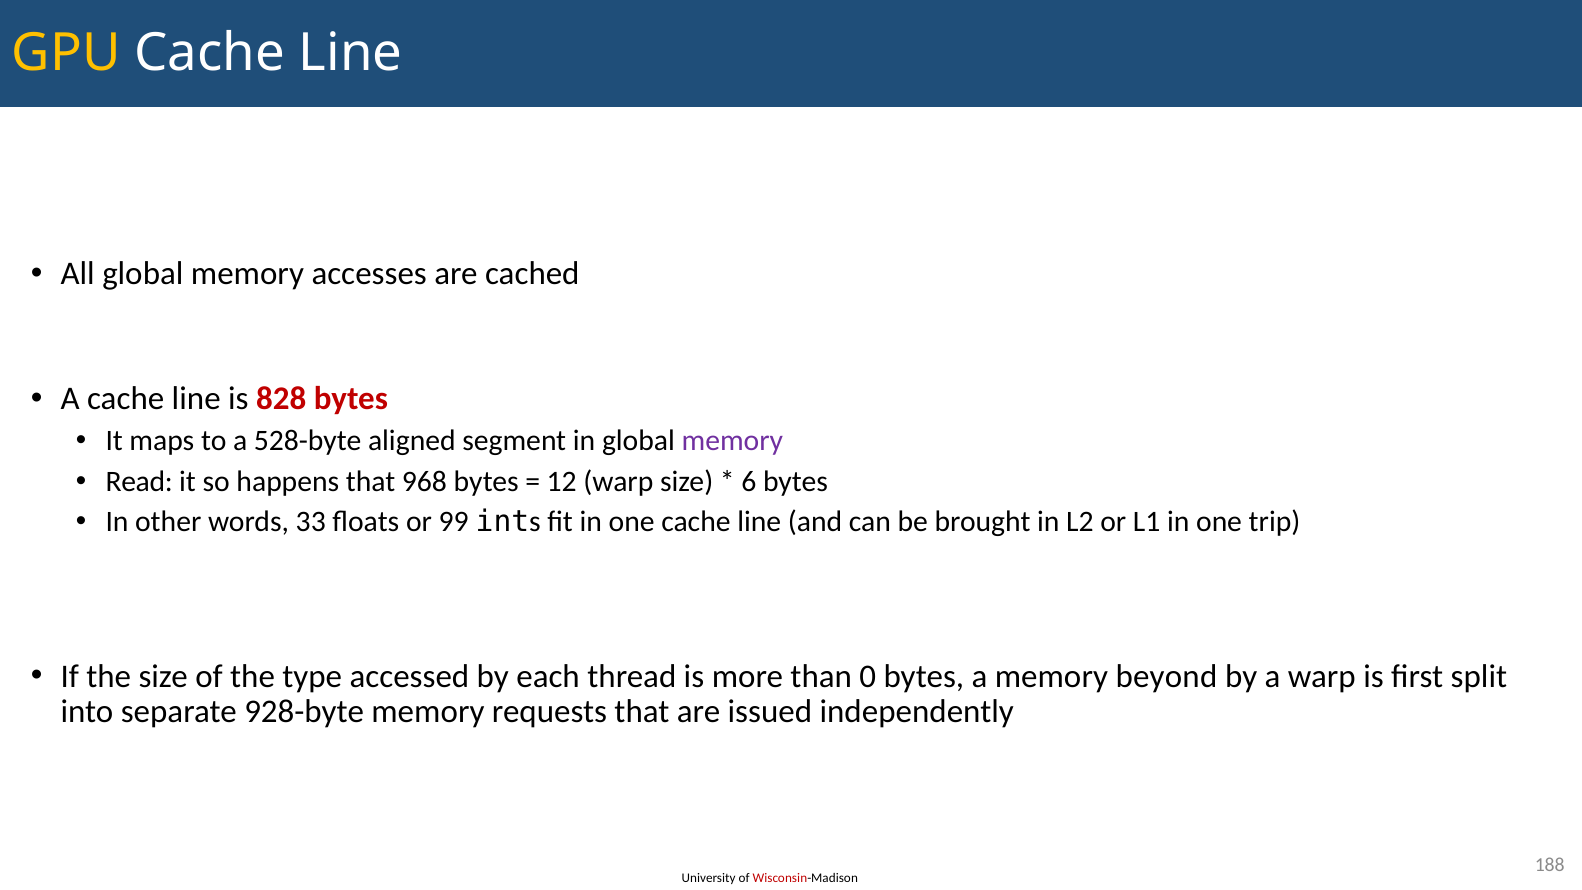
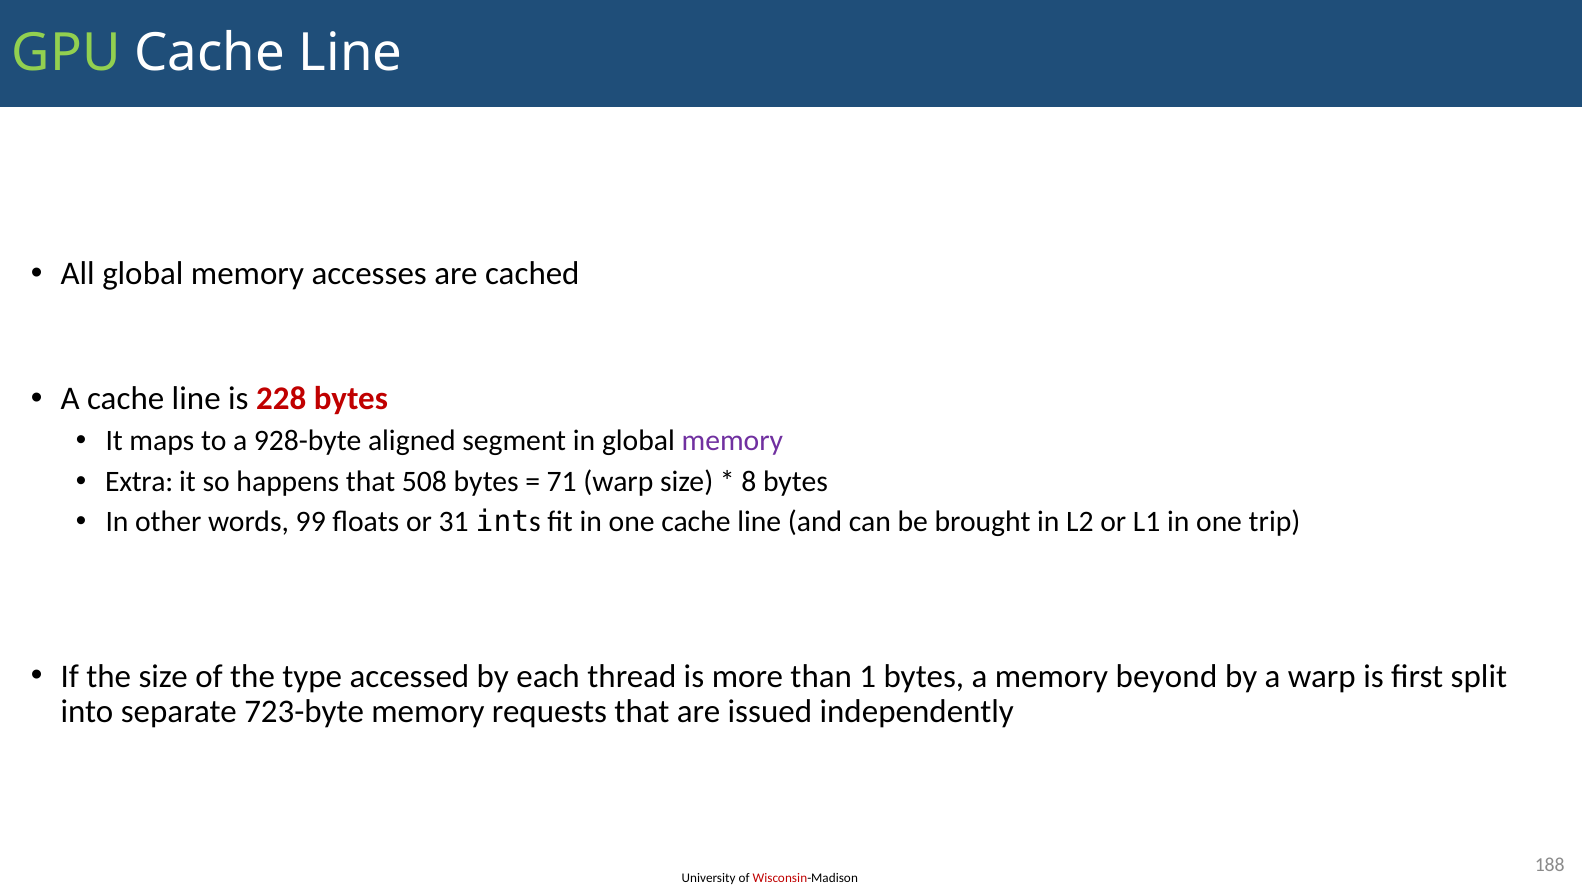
GPU colour: yellow -> light green
828: 828 -> 228
528-byte: 528-byte -> 928-byte
Read: Read -> Extra
968: 968 -> 508
12: 12 -> 71
6: 6 -> 8
33: 33 -> 99
99: 99 -> 31
0: 0 -> 1
928-byte: 928-byte -> 723-byte
